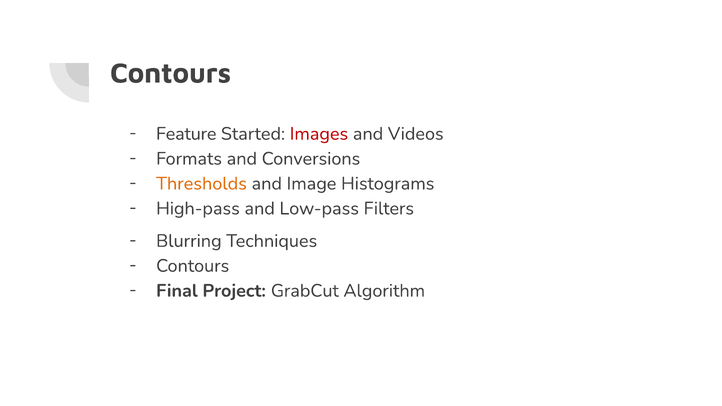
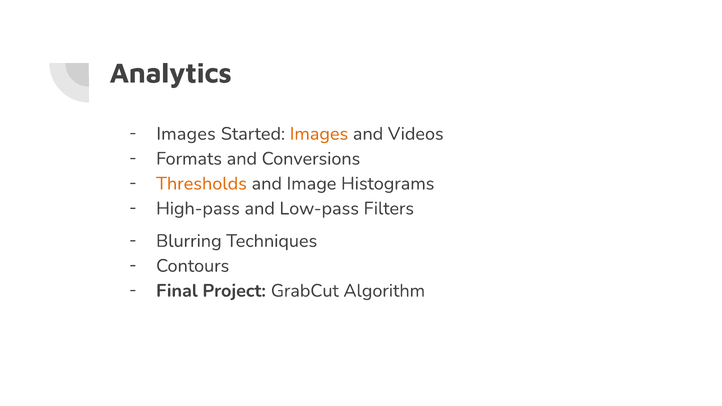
Contours at (171, 73): Contours -> Analytics
Feature at (186, 134): Feature -> Images
Images at (319, 134) colour: red -> orange
